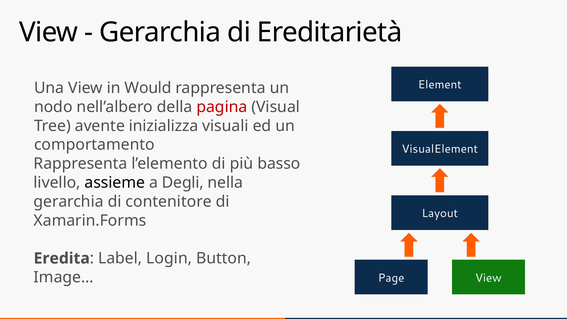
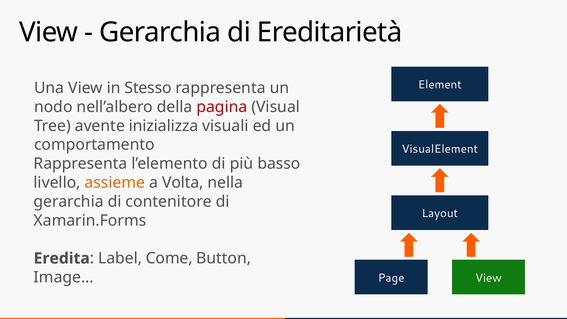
Would: Would -> Stesso
assieme colour: black -> orange
Degli: Degli -> Volta
Login: Login -> Come
